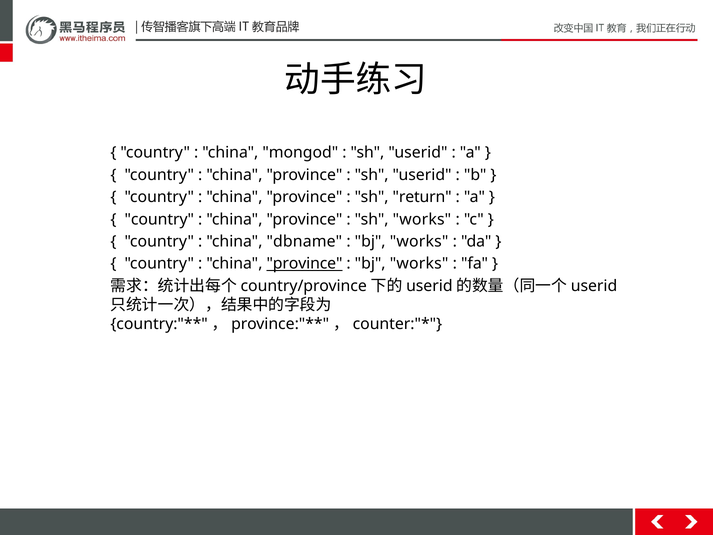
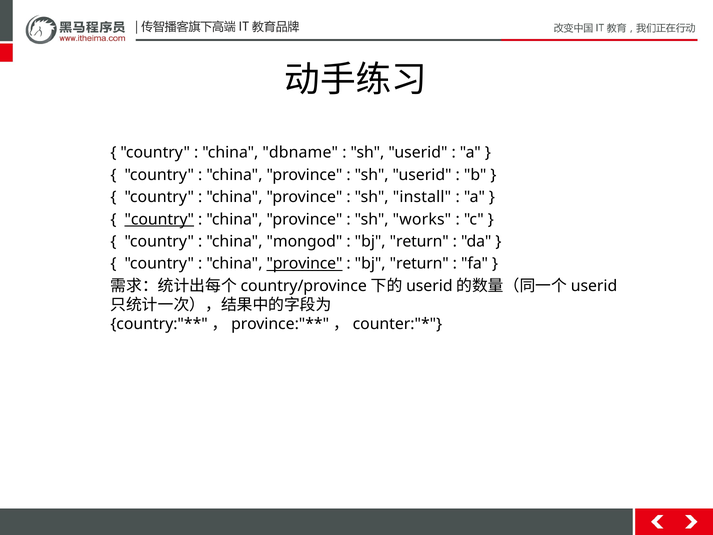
mongod: mongod -> dbname
return: return -> install
country at (159, 219) underline: none -> present
dbname: dbname -> mongod
works at (419, 241): works -> return
works at (419, 264): works -> return
